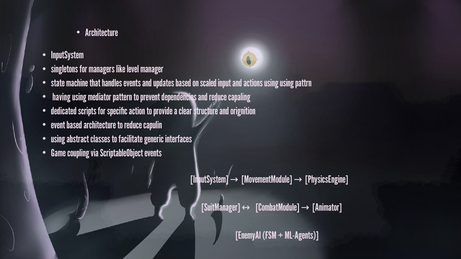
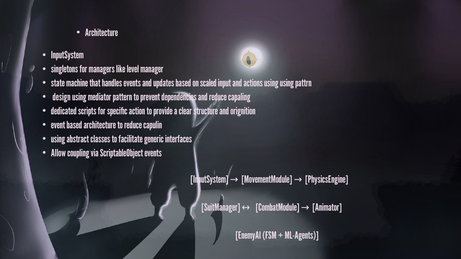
having: having -> design
Game: Game -> Allow
